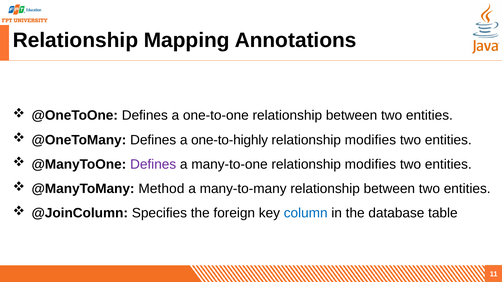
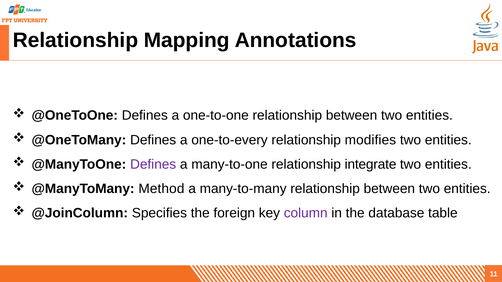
one-to-highly: one-to-highly -> one-to-every
many-to-one relationship modifies: modifies -> integrate
column colour: blue -> purple
